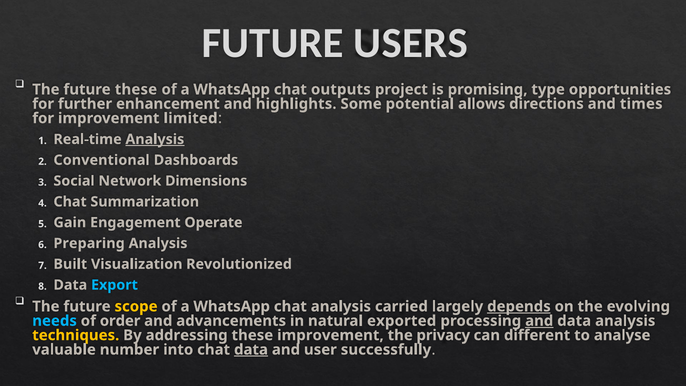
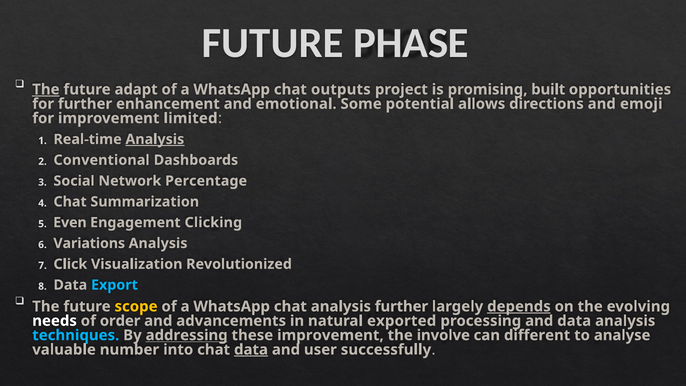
USERS: USERS -> PHASE
The at (46, 89) underline: none -> present
future these: these -> adapt
type: type -> built
highlights: highlights -> emotional
times: times -> emoji
Dimensions: Dimensions -> Percentage
Gain: Gain -> Even
Operate: Operate -> Clicking
Preparing: Preparing -> Variations
Built: Built -> Click
analysis carried: carried -> further
needs colour: light blue -> white
and at (539, 321) underline: present -> none
techniques colour: yellow -> light blue
addressing underline: none -> present
privacy: privacy -> involve
